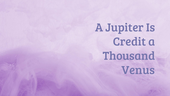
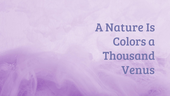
Jupiter: Jupiter -> Nature
Credit: Credit -> Colors
